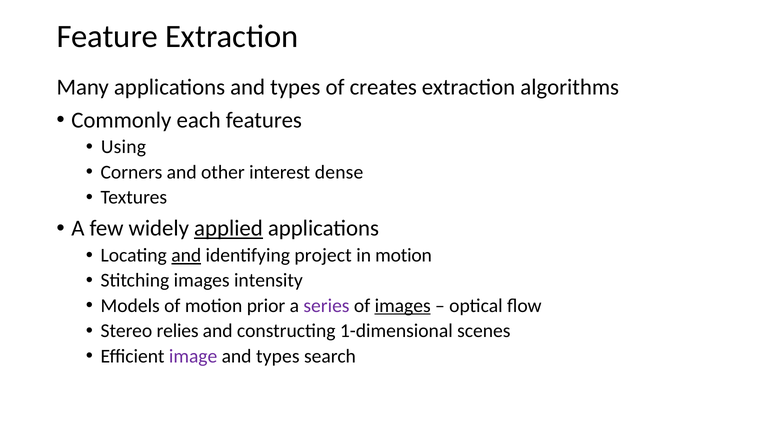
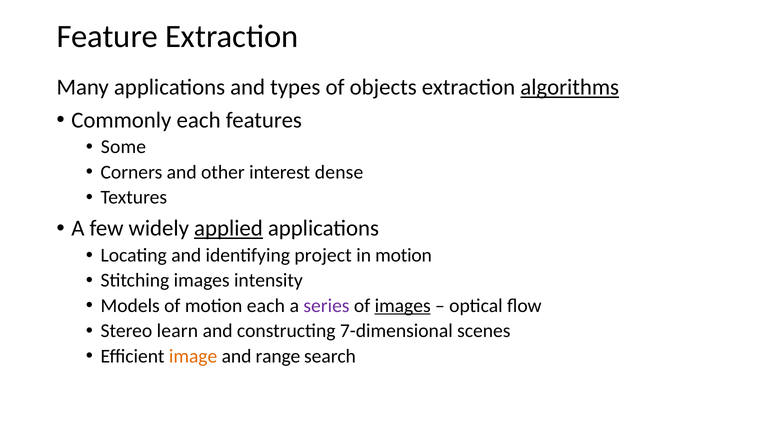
creates: creates -> objects
algorithms underline: none -> present
Using: Using -> Some
and at (186, 256) underline: present -> none
motion prior: prior -> each
relies: relies -> learn
1-dimensional: 1-dimensional -> 7-dimensional
image colour: purple -> orange
types at (278, 356): types -> range
